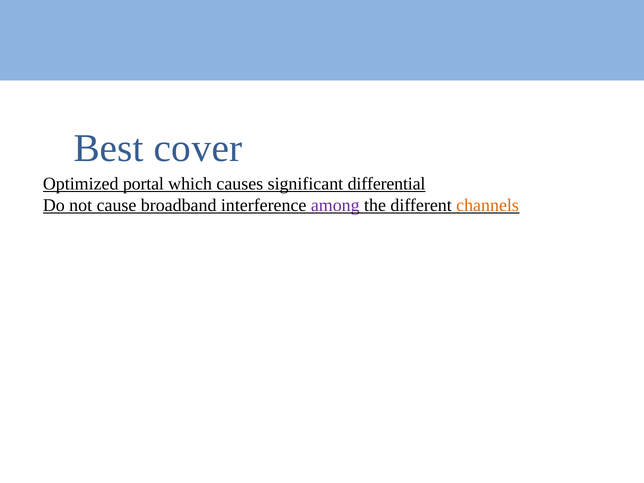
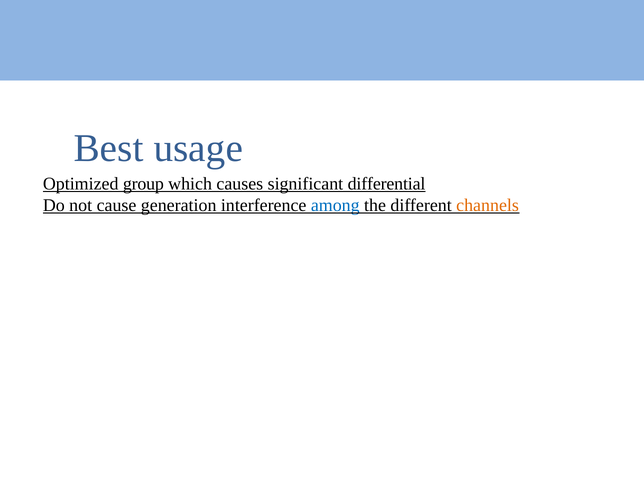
cover: cover -> usage
portal: portal -> group
broadband: broadband -> generation
among colour: purple -> blue
